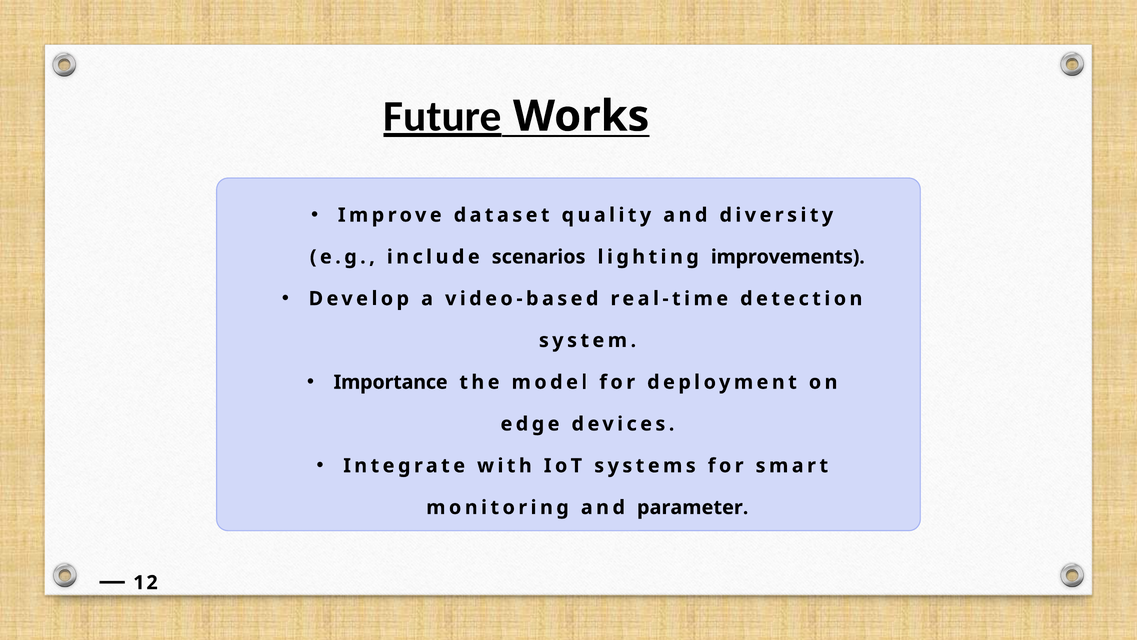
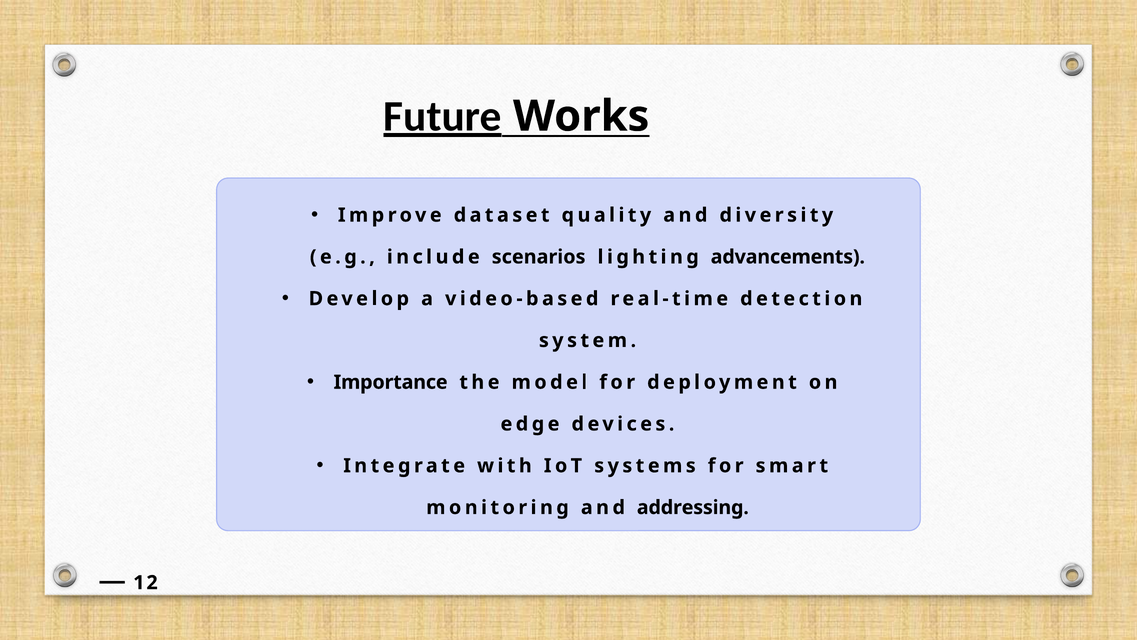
improvements: improvements -> advancements
parameter: parameter -> addressing
